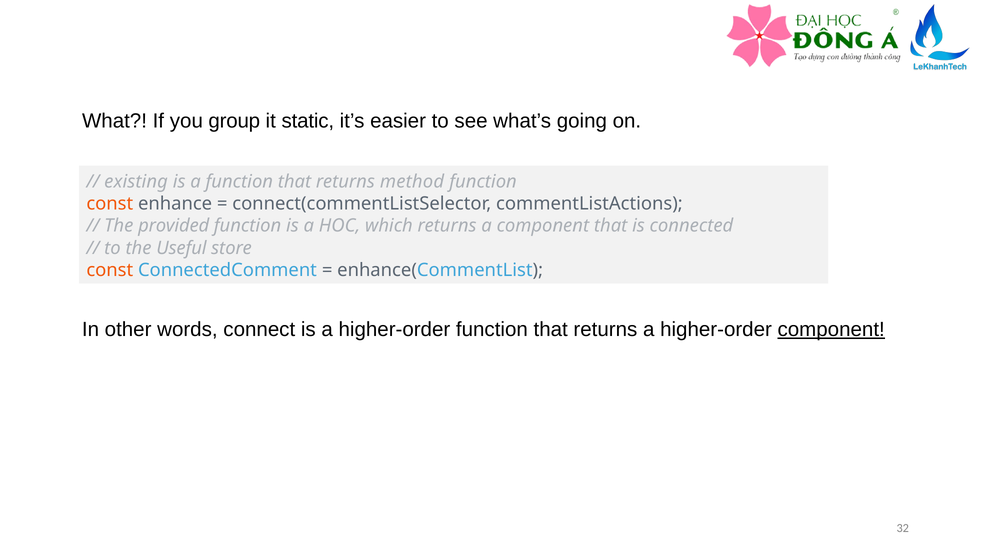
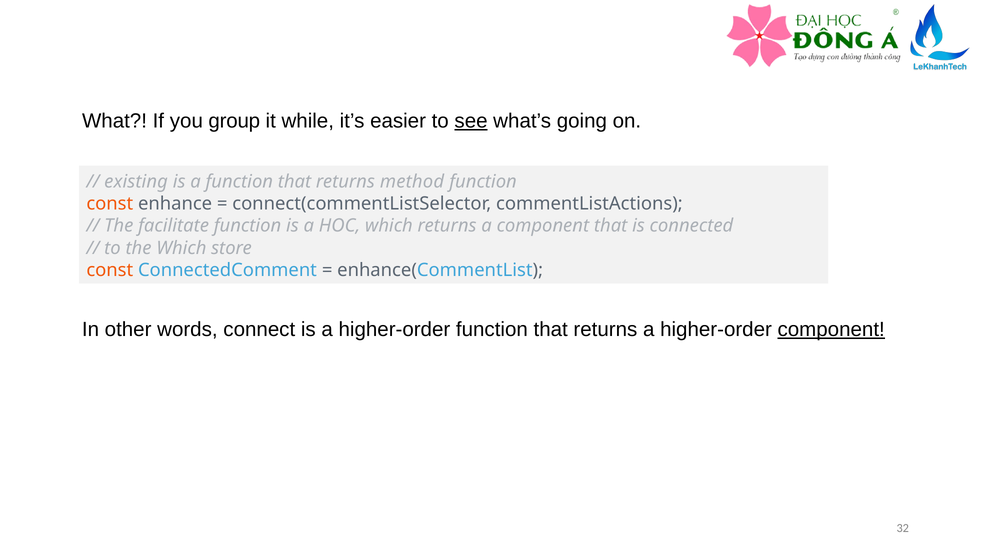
static: static -> while
see underline: none -> present
provided: provided -> facilitate
the Useful: Useful -> Which
